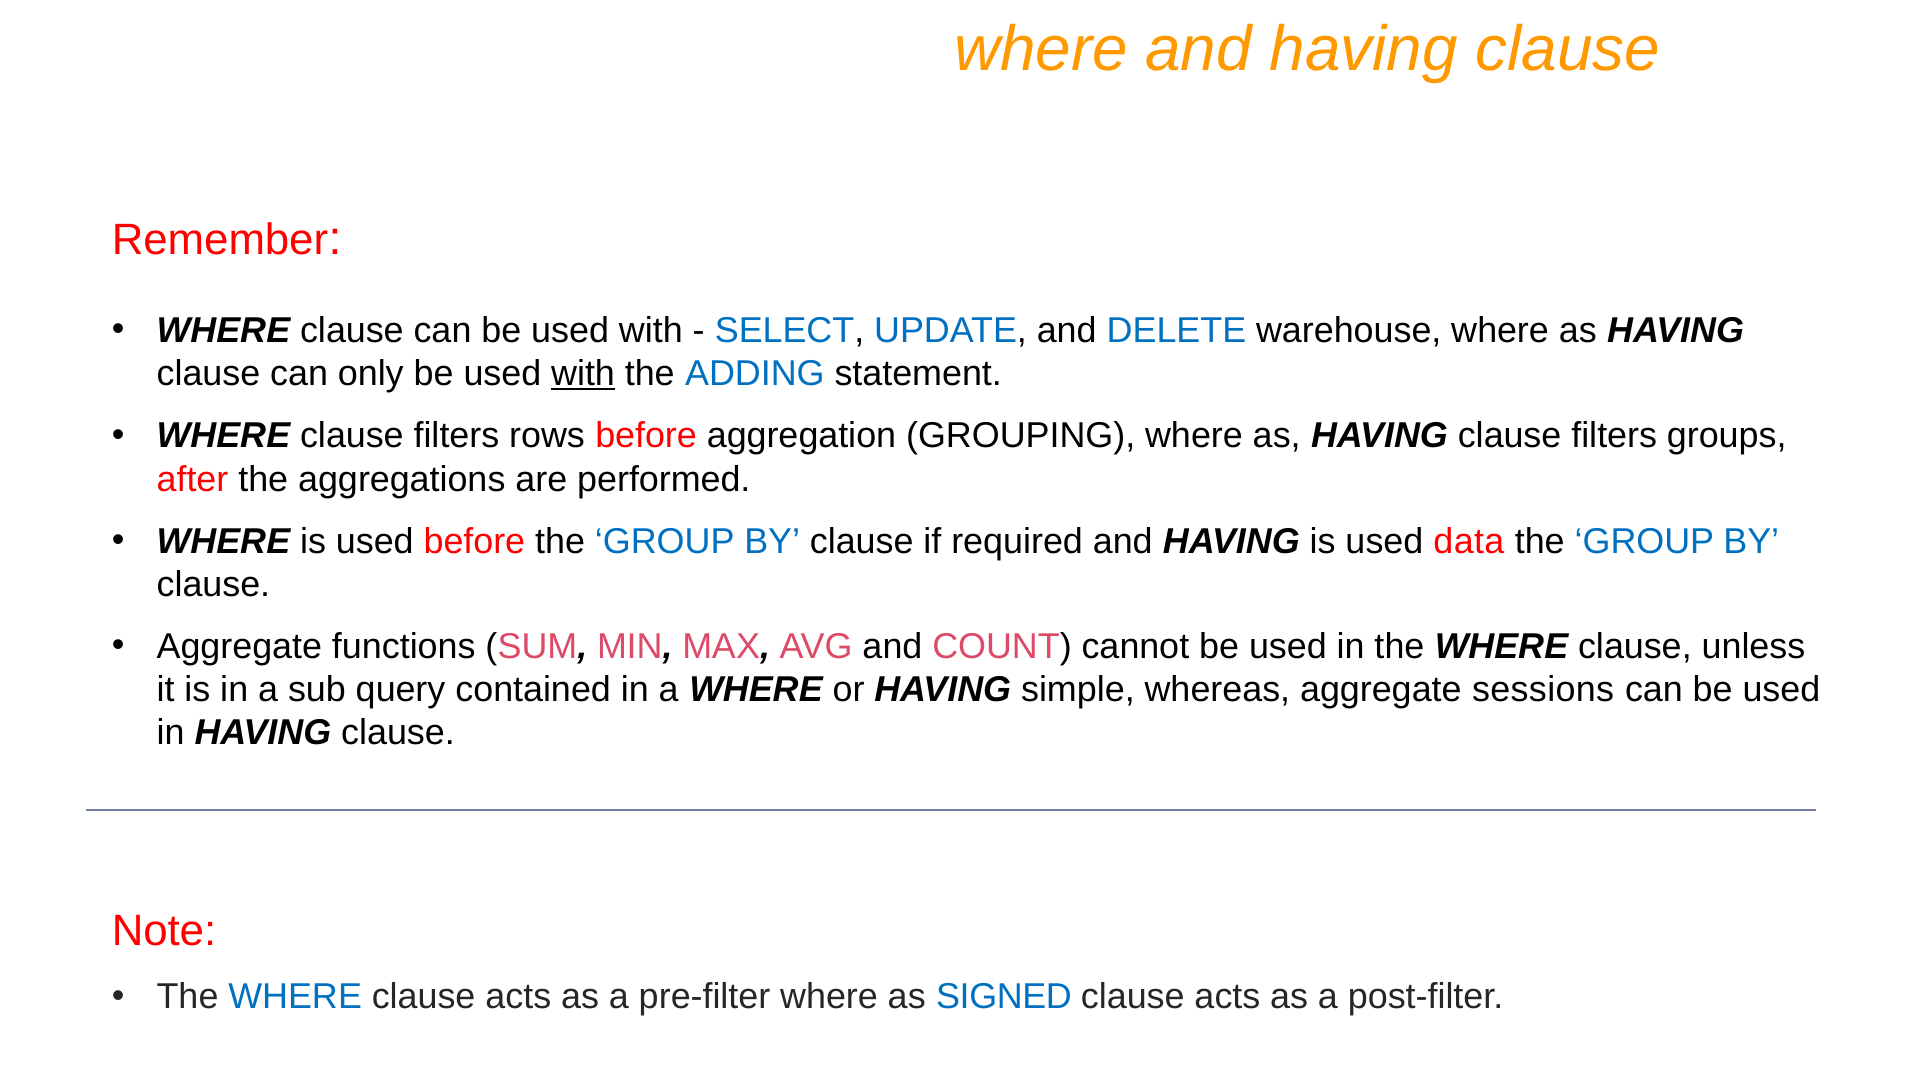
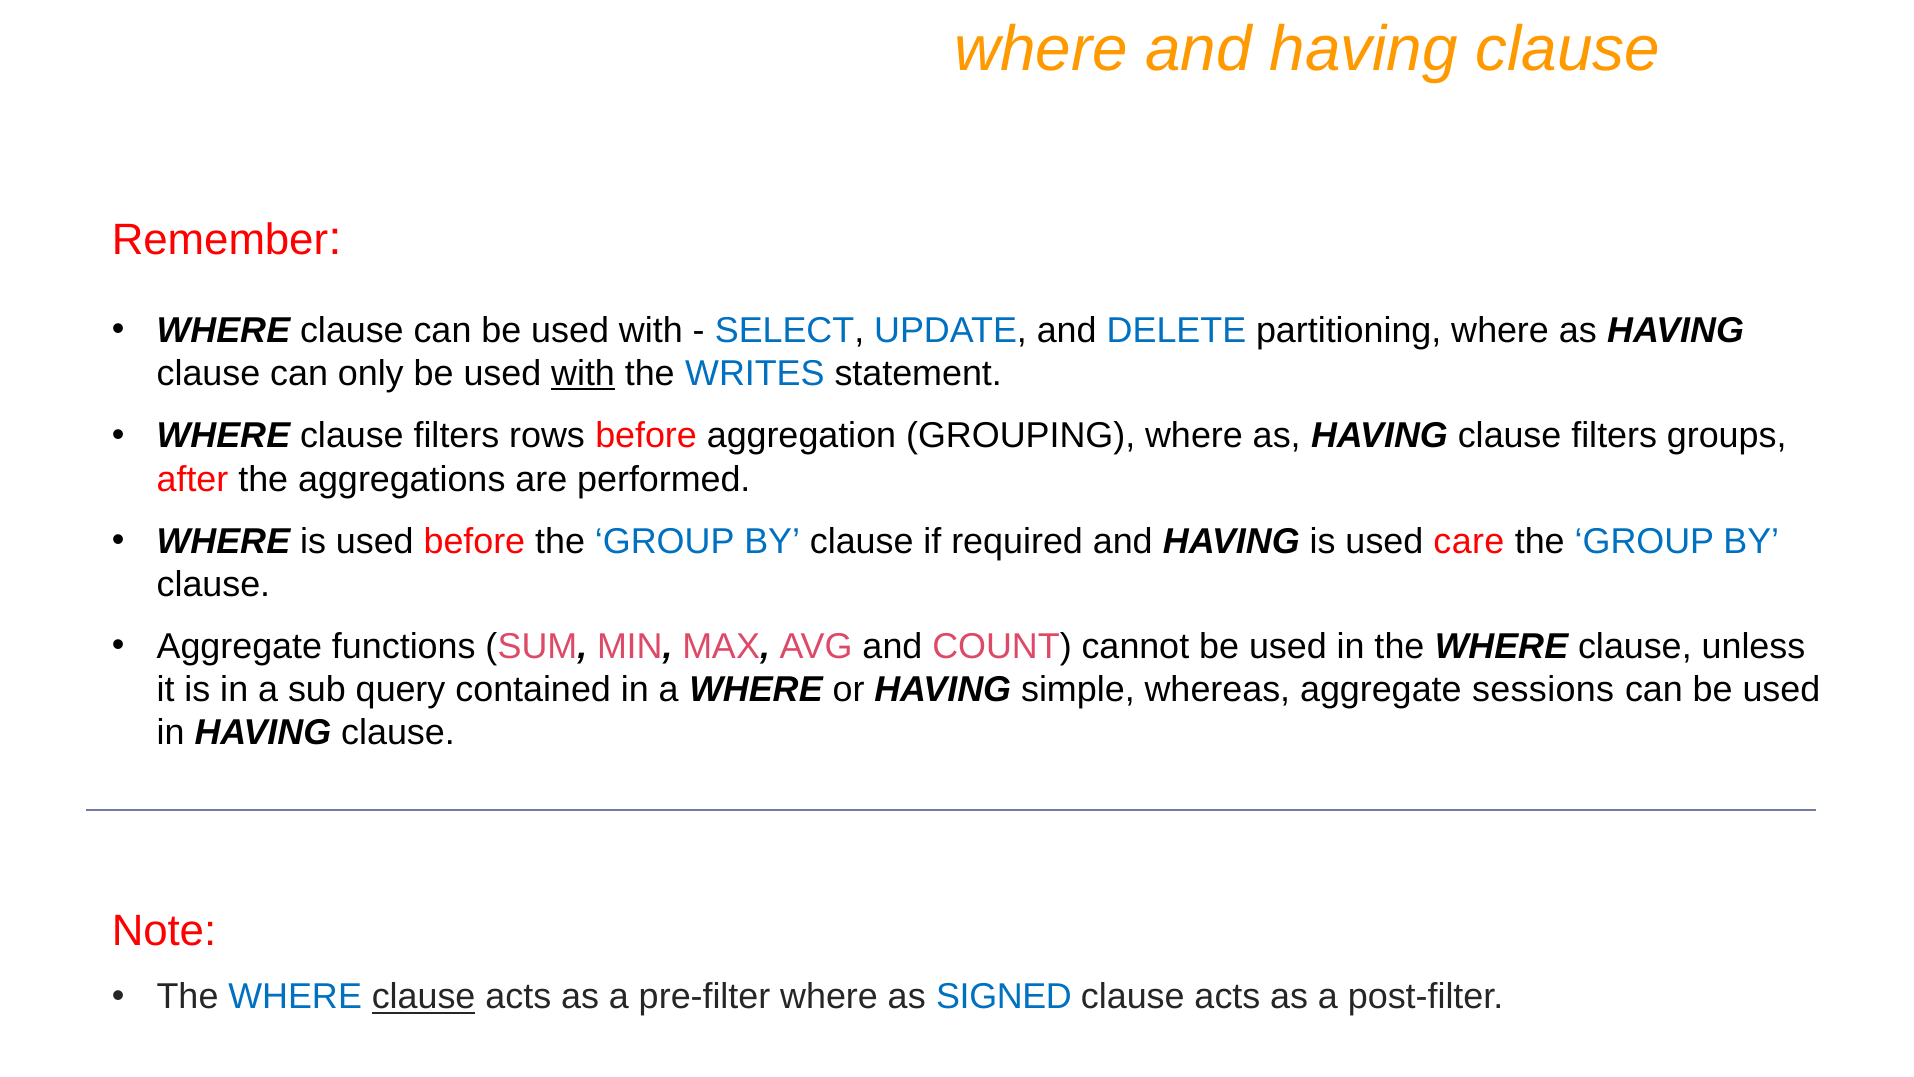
warehouse: warehouse -> partitioning
ADDING: ADDING -> WRITES
data: data -> care
clause at (424, 997) underline: none -> present
